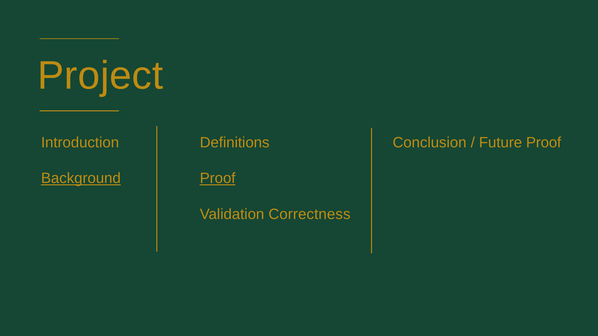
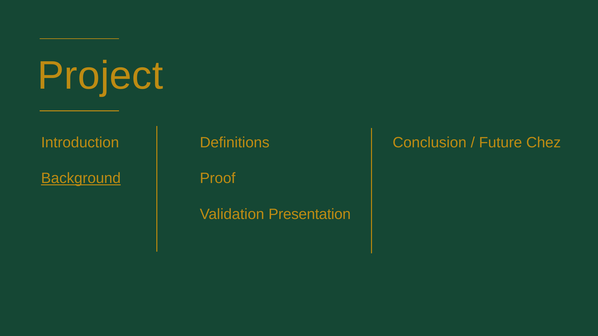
Future Proof: Proof -> Chez
Proof at (218, 179) underline: present -> none
Correctness: Correctness -> Presentation
